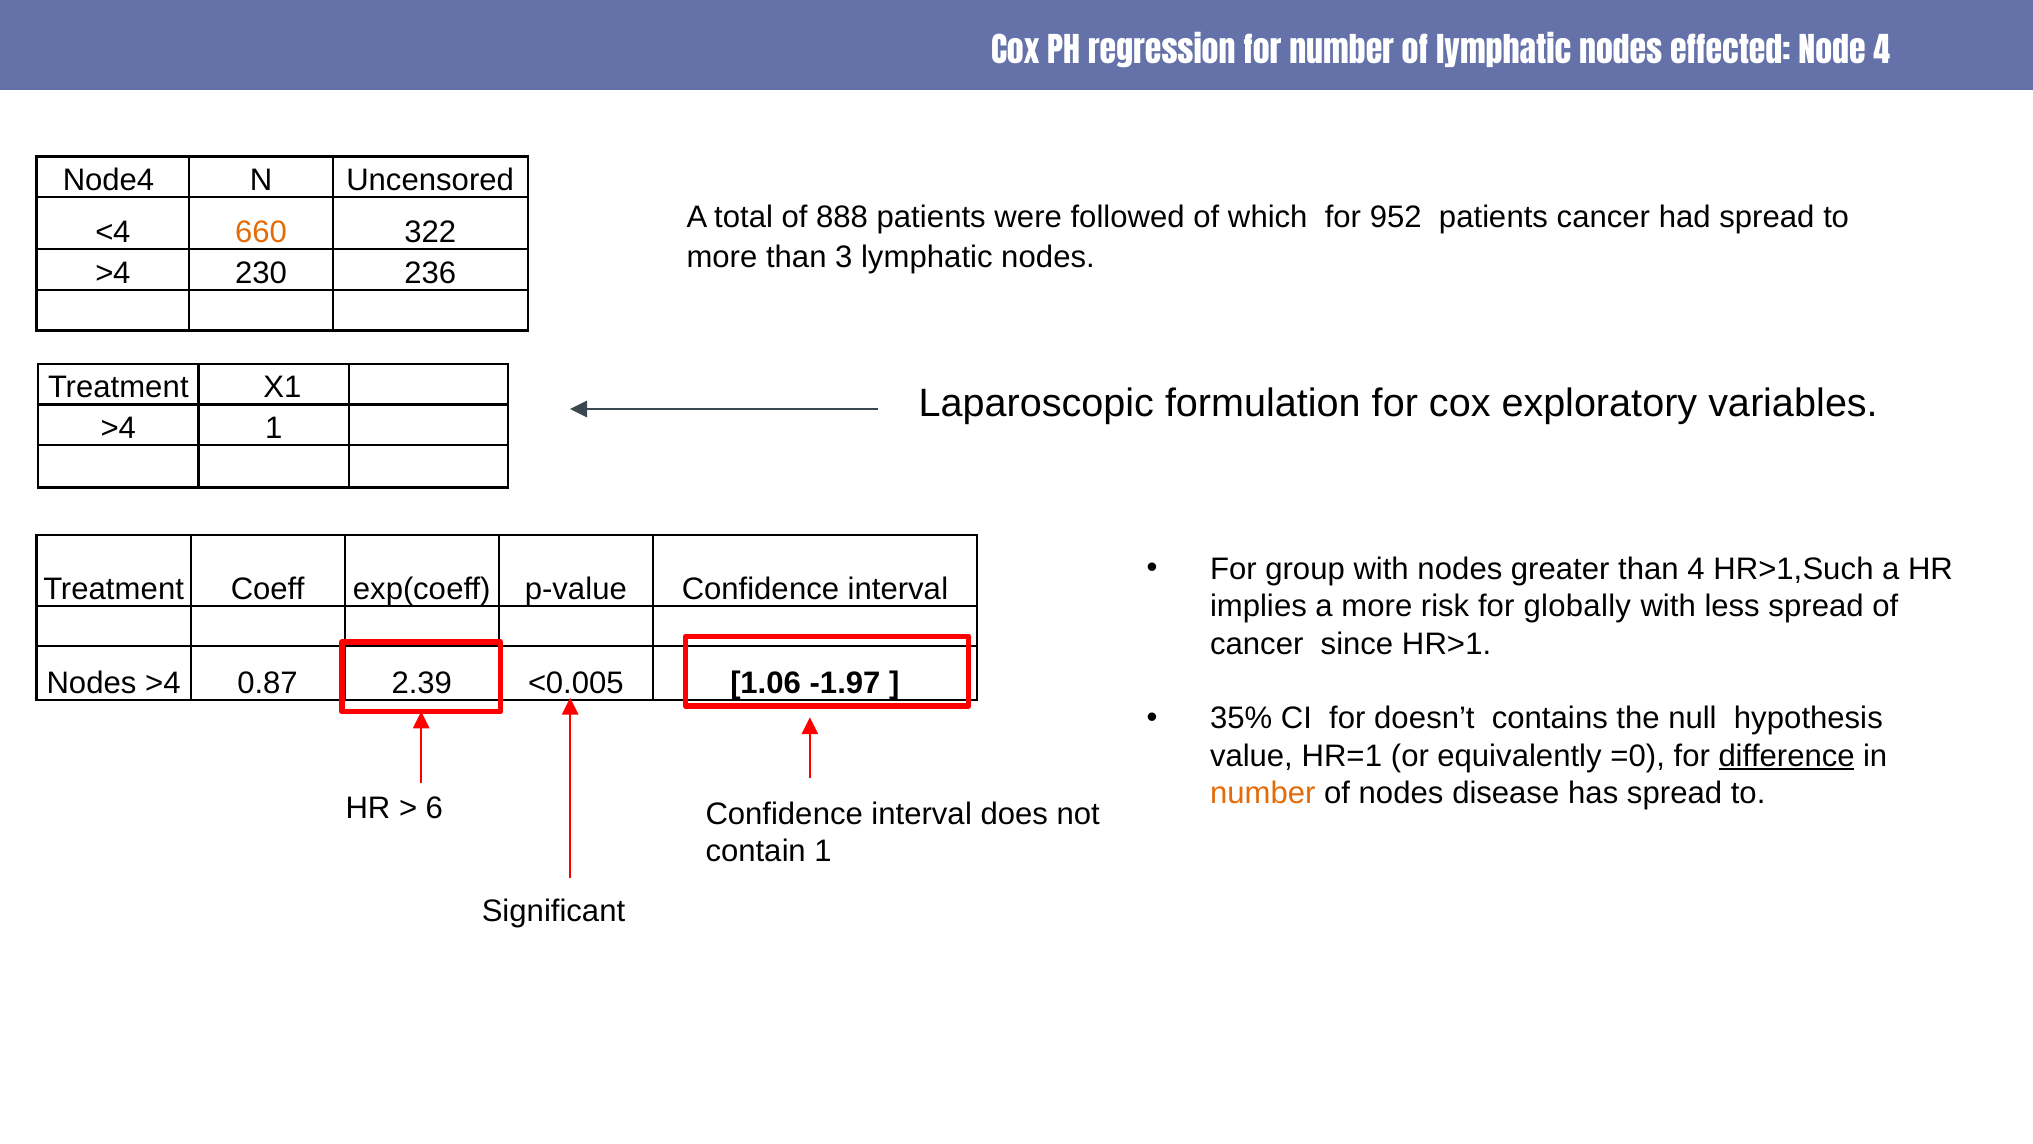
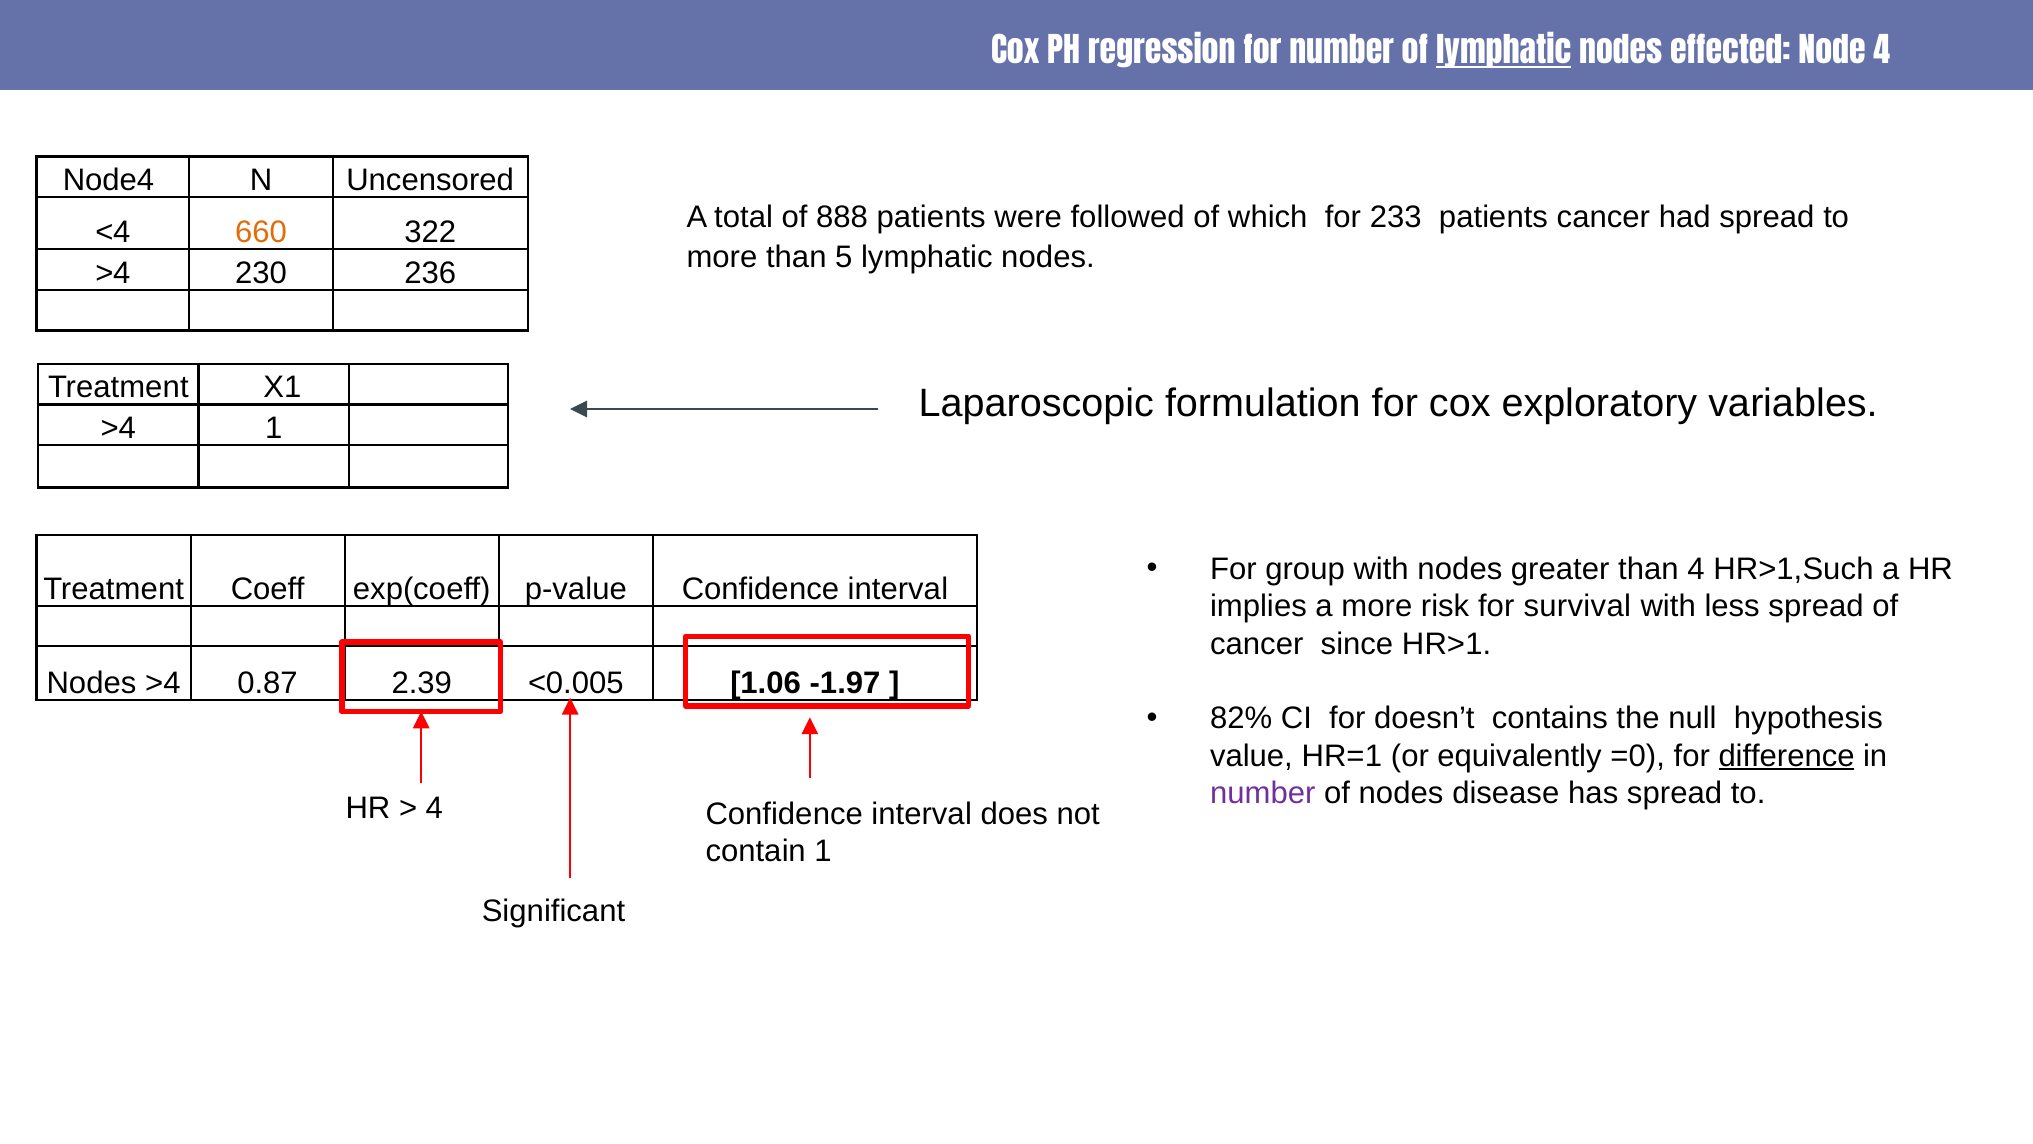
lymphatic at (1504, 52) underline: none -> present
952: 952 -> 233
3: 3 -> 5
globally: globally -> survival
35%: 35% -> 82%
number at (1263, 793) colour: orange -> purple
6 at (434, 808): 6 -> 4
